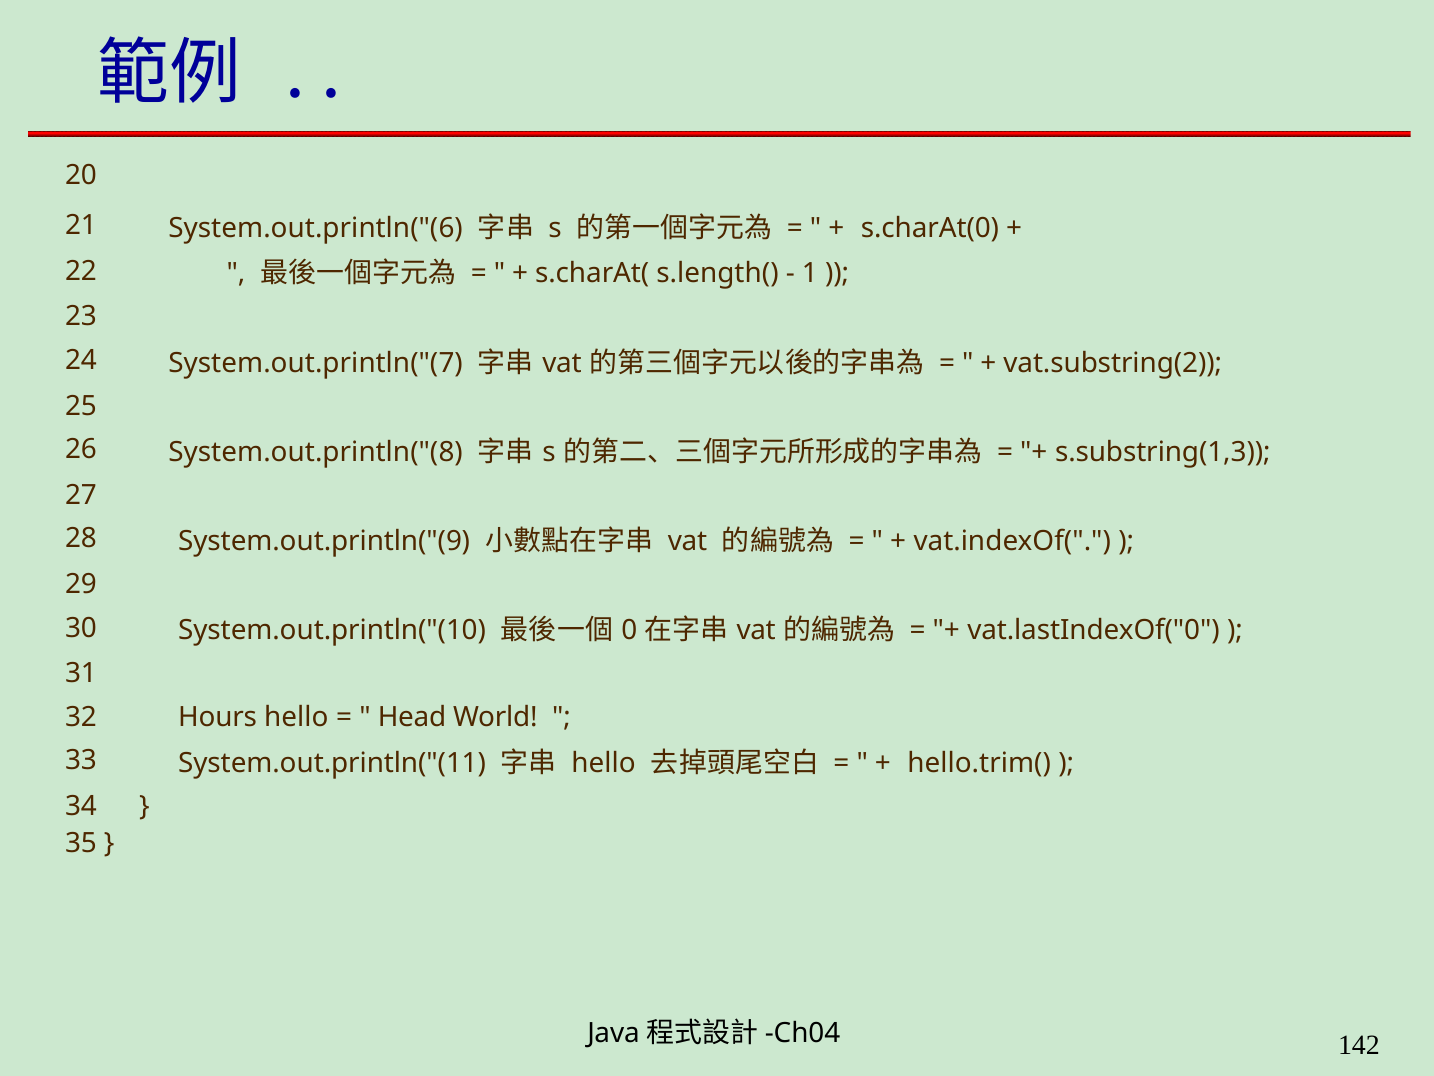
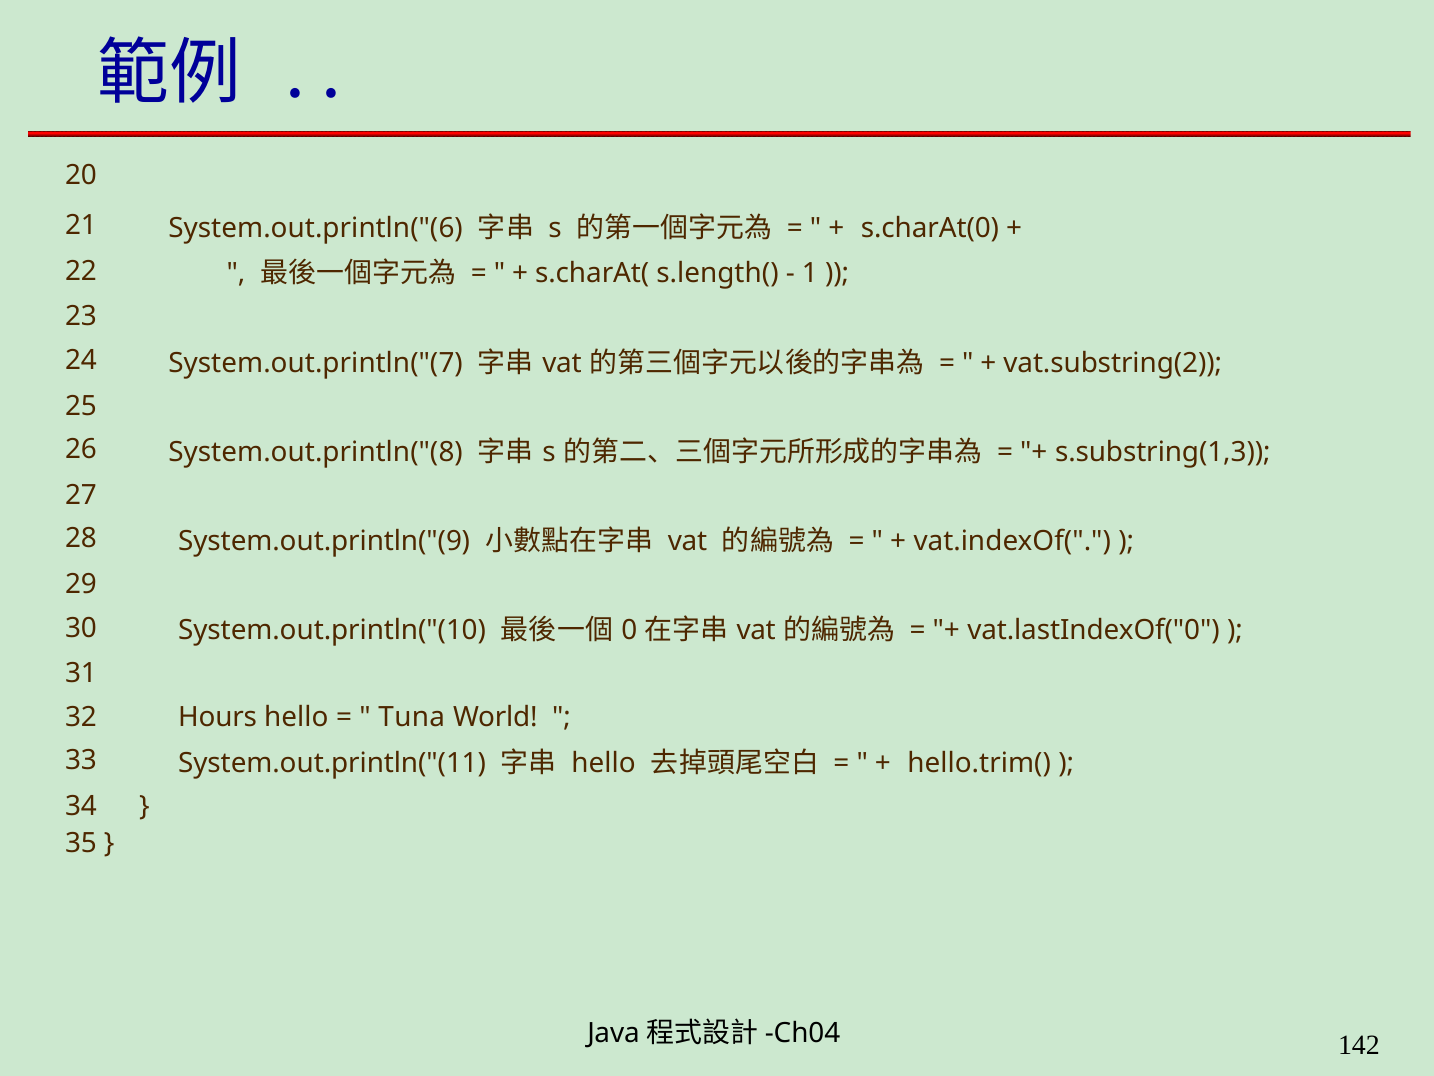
Head: Head -> Tuna
